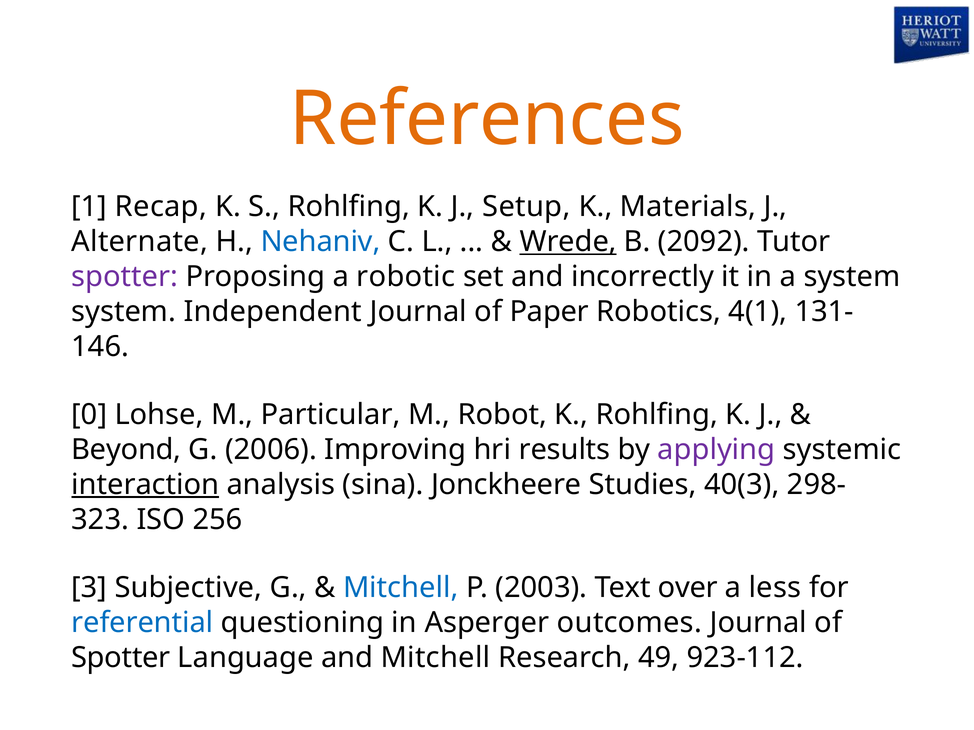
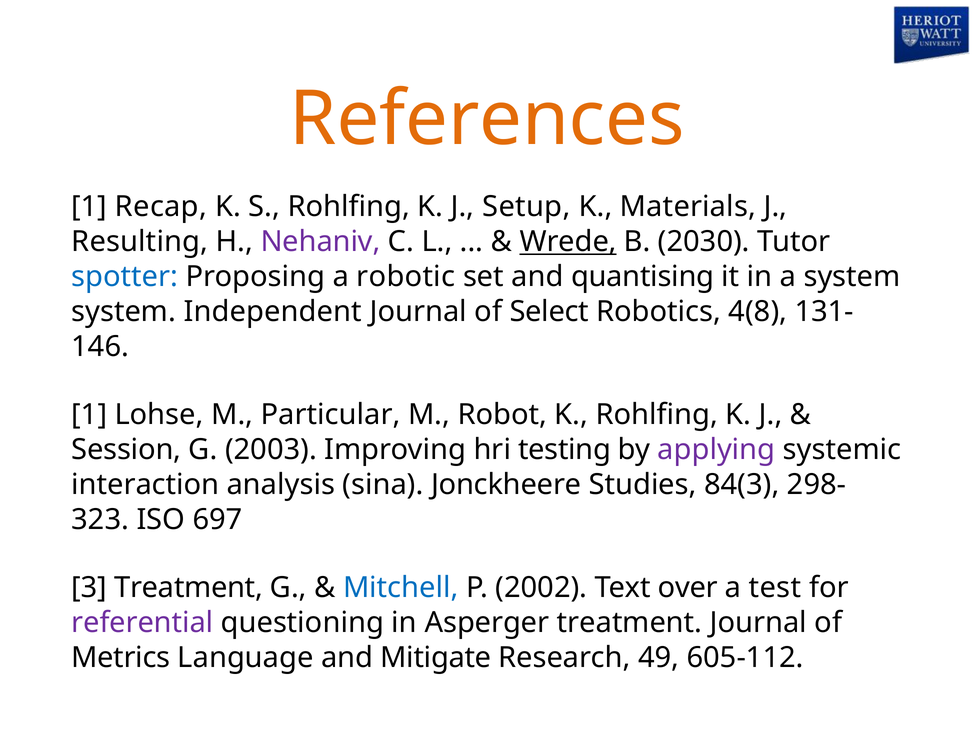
Alternate: Alternate -> Resulting
Nehaniv colour: blue -> purple
2092: 2092 -> 2030
spotter at (125, 277) colour: purple -> blue
incorrectly: incorrectly -> quantising
Paper: Paper -> Select
4(1: 4(1 -> 4(8
0 at (89, 415): 0 -> 1
Beyond: Beyond -> Session
2006: 2006 -> 2003
results: results -> testing
interaction underline: present -> none
40(3: 40(3 -> 84(3
256: 256 -> 697
3 Subjective: Subjective -> Treatment
2003: 2003 -> 2002
less: less -> test
referential colour: blue -> purple
Asperger outcomes: outcomes -> treatment
Spotter at (121, 658): Spotter -> Metrics
and Mitchell: Mitchell -> Mitigate
923-112: 923-112 -> 605-112
